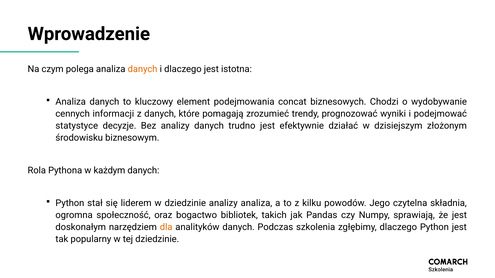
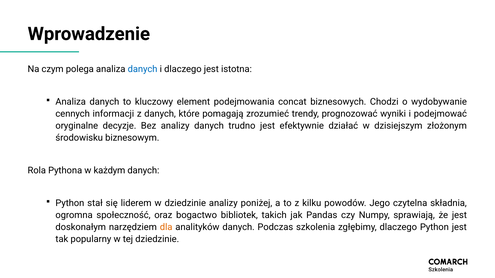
danych at (143, 69) colour: orange -> blue
statystyce: statystyce -> oryginalne
analizy analiza: analiza -> poniżej
